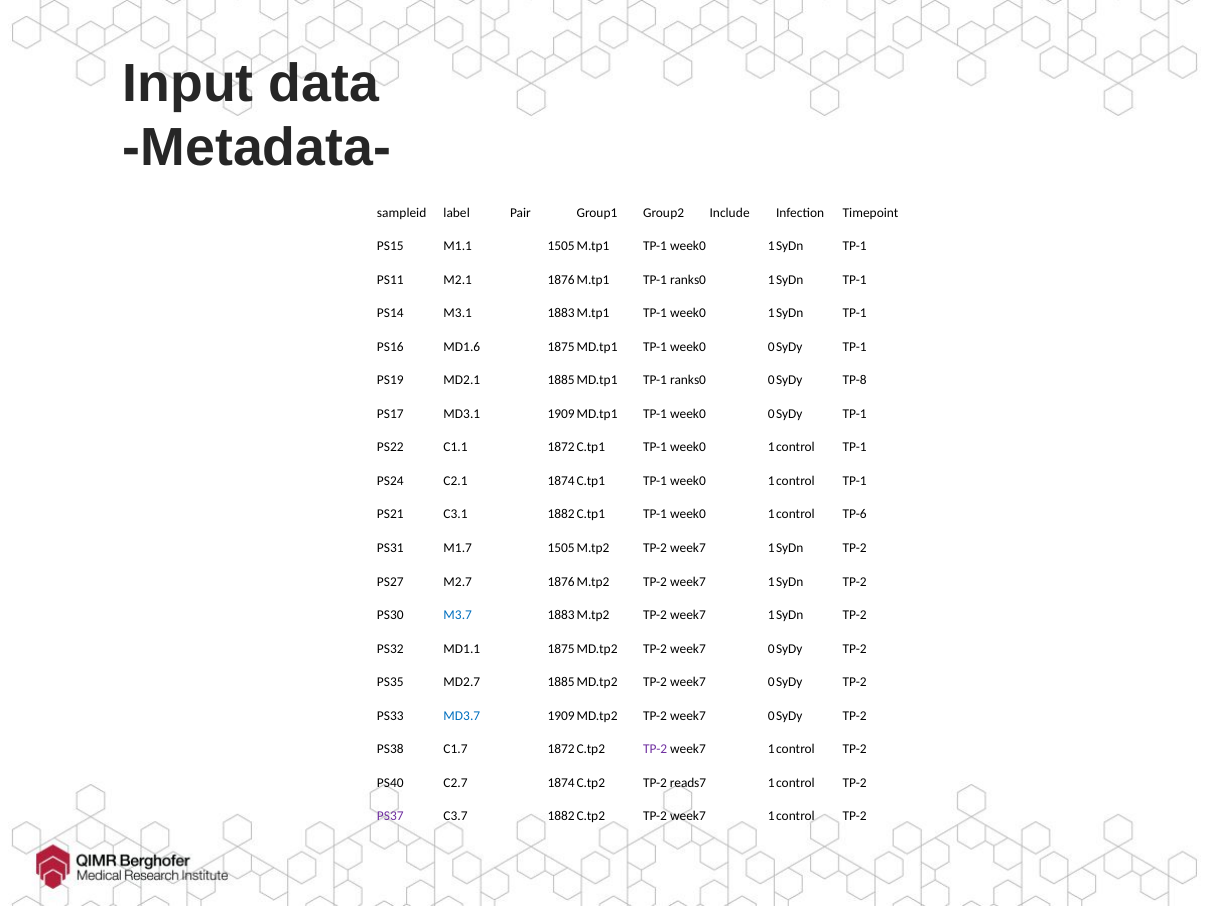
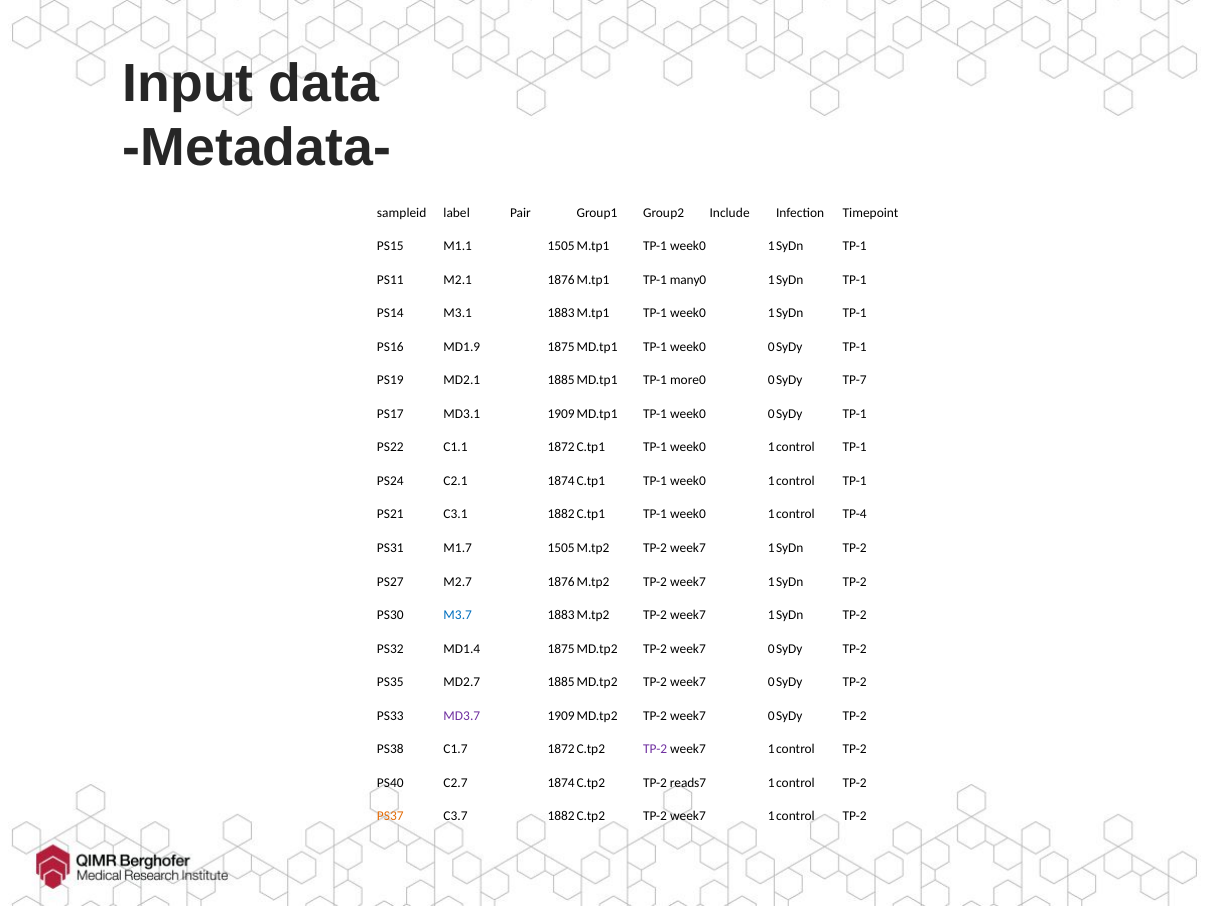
ranks0 at (688, 280): ranks0 -> many0
MD1.6: MD1.6 -> MD1.9
ranks0 at (688, 380): ranks0 -> more0
TP-8: TP-8 -> TP-7
TP-6: TP-6 -> TP-4
MD1.1: MD1.1 -> MD1.4
MD3.7 colour: blue -> purple
PS37 colour: purple -> orange
